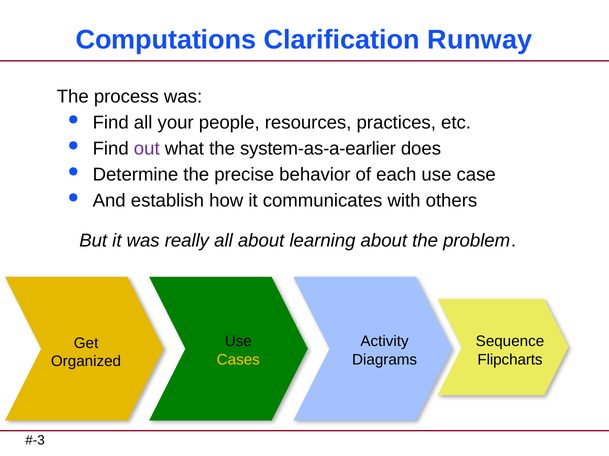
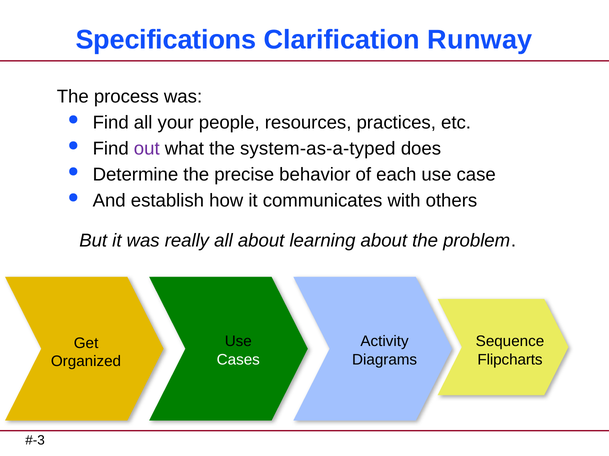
Computations: Computations -> Specifications
system-as-a-earlier: system-as-a-earlier -> system-as-a-typed
Cases colour: yellow -> white
